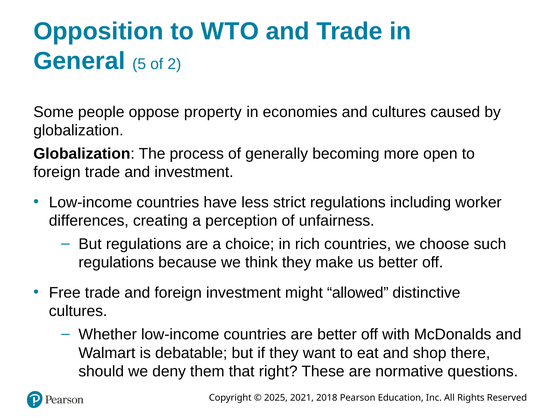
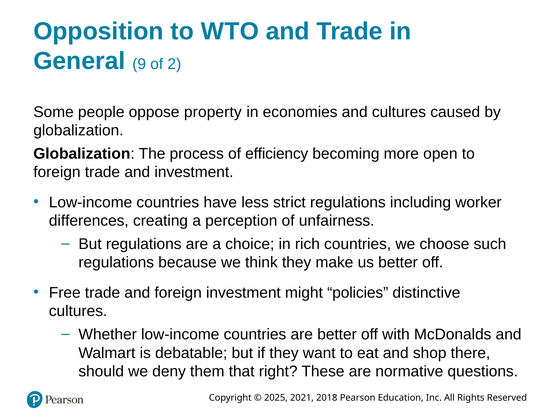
5: 5 -> 9
generally: generally -> efficiency
allowed: allowed -> policies
